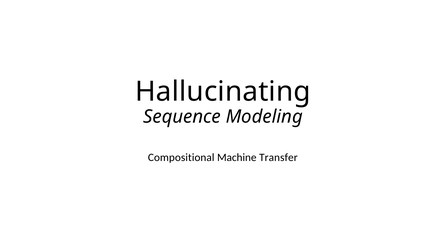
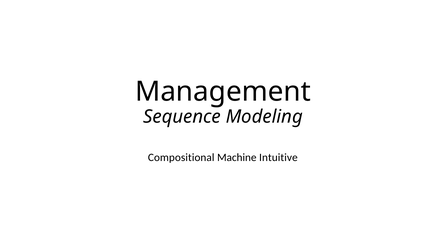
Hallucinating: Hallucinating -> Management
Transfer: Transfer -> Intuitive
